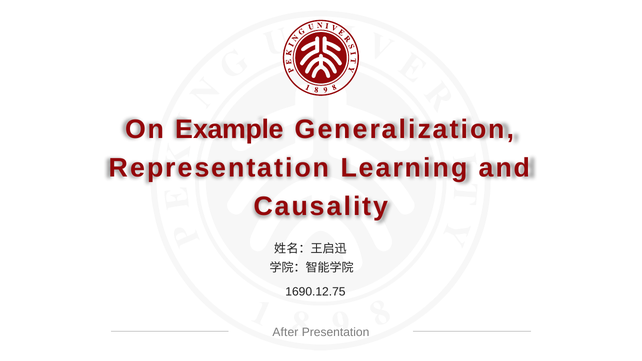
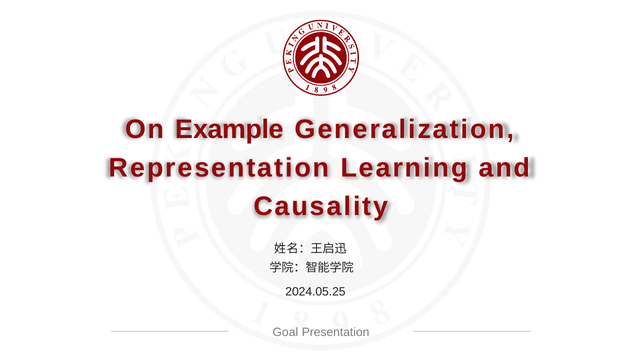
1690.12.75: 1690.12.75 -> 2024.05.25
After: After -> Goal
